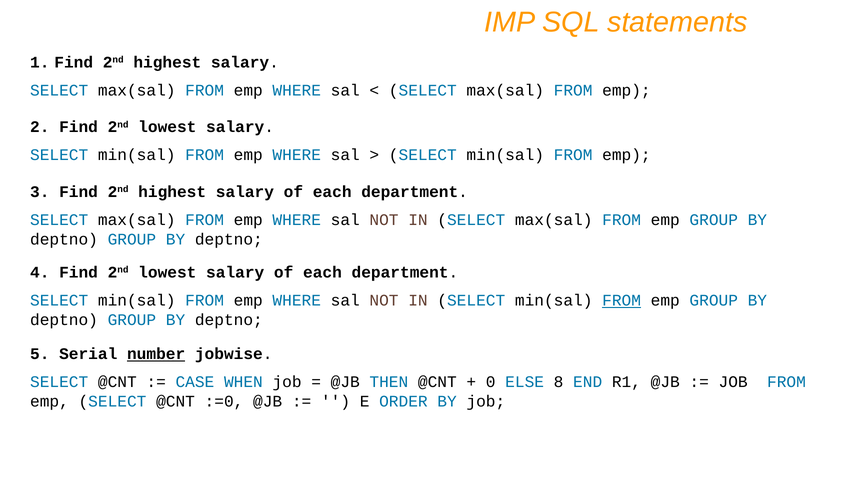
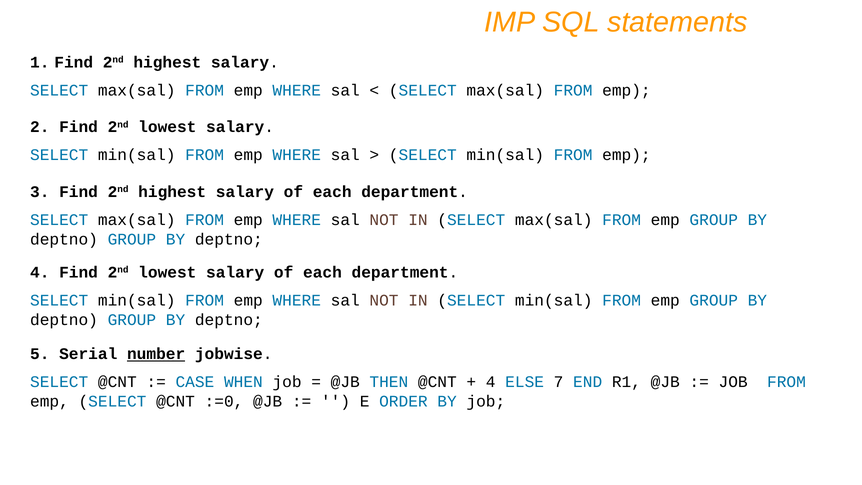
FROM at (622, 300) underline: present -> none
0 at (491, 382): 0 -> 4
8: 8 -> 7
